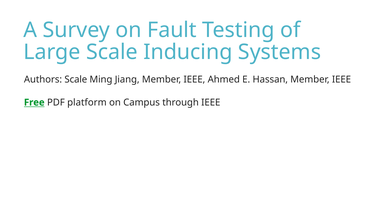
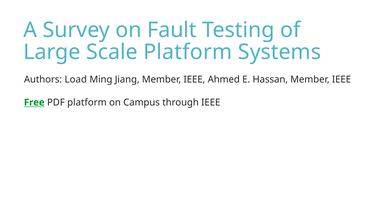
Scale Inducing: Inducing -> Platform
Authors Scale: Scale -> Load
